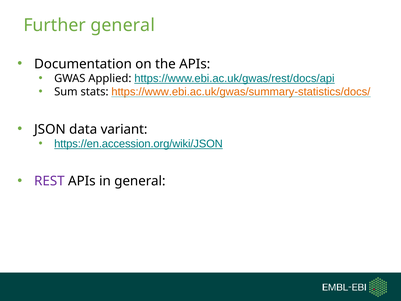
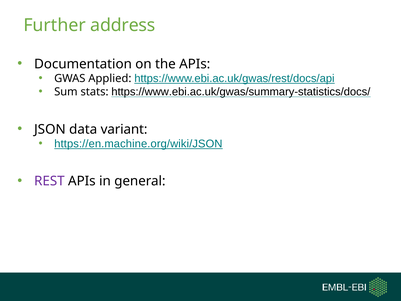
Further general: general -> address
https://www.ebi.ac.uk/gwas/summary-statistics/docs/ colour: orange -> black
https://en.accession.org/wiki/JSON: https://en.accession.org/wiki/JSON -> https://en.machine.org/wiki/JSON
